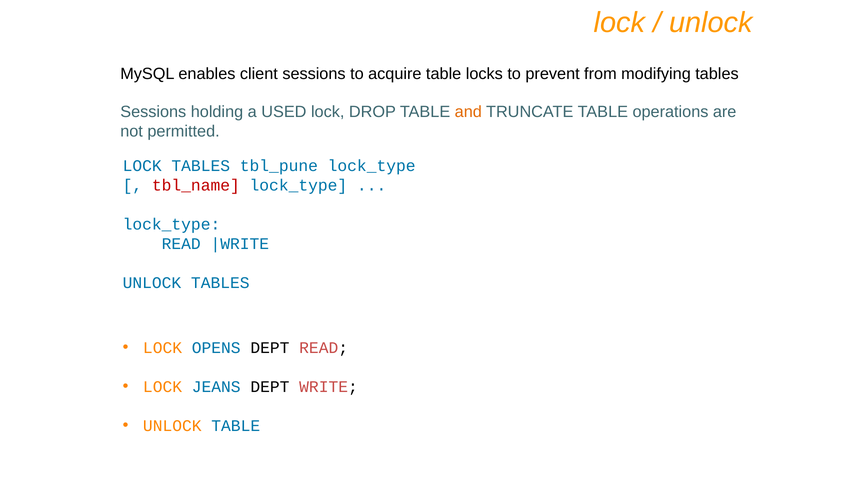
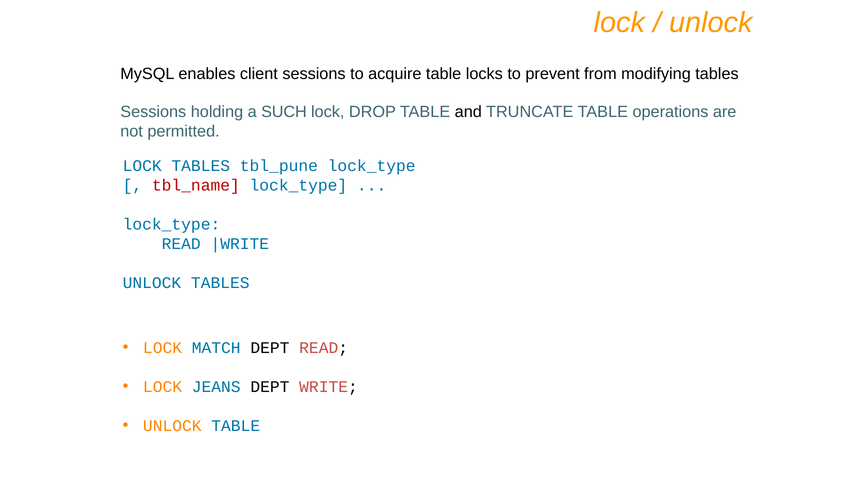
USED: USED -> SUCH
and colour: orange -> black
OPENS: OPENS -> MATCH
